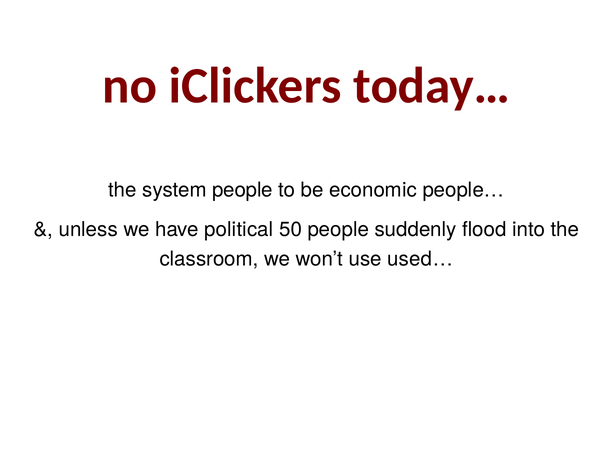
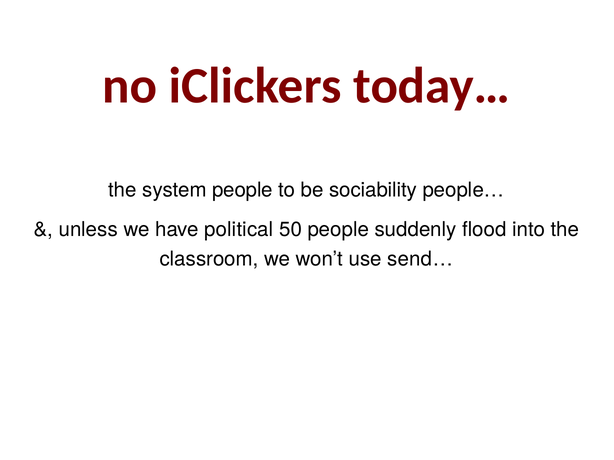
economic: economic -> sociability
used…: used… -> send…
